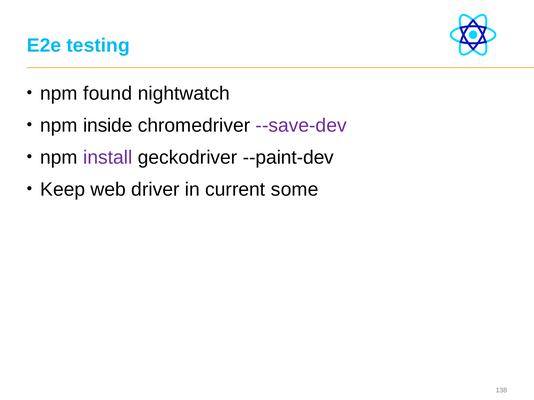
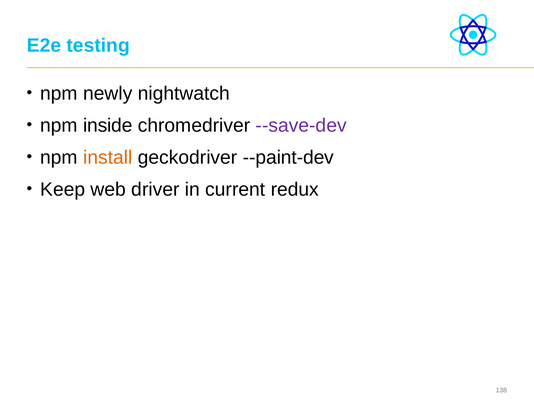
found: found -> newly
install colour: purple -> orange
some: some -> redux
